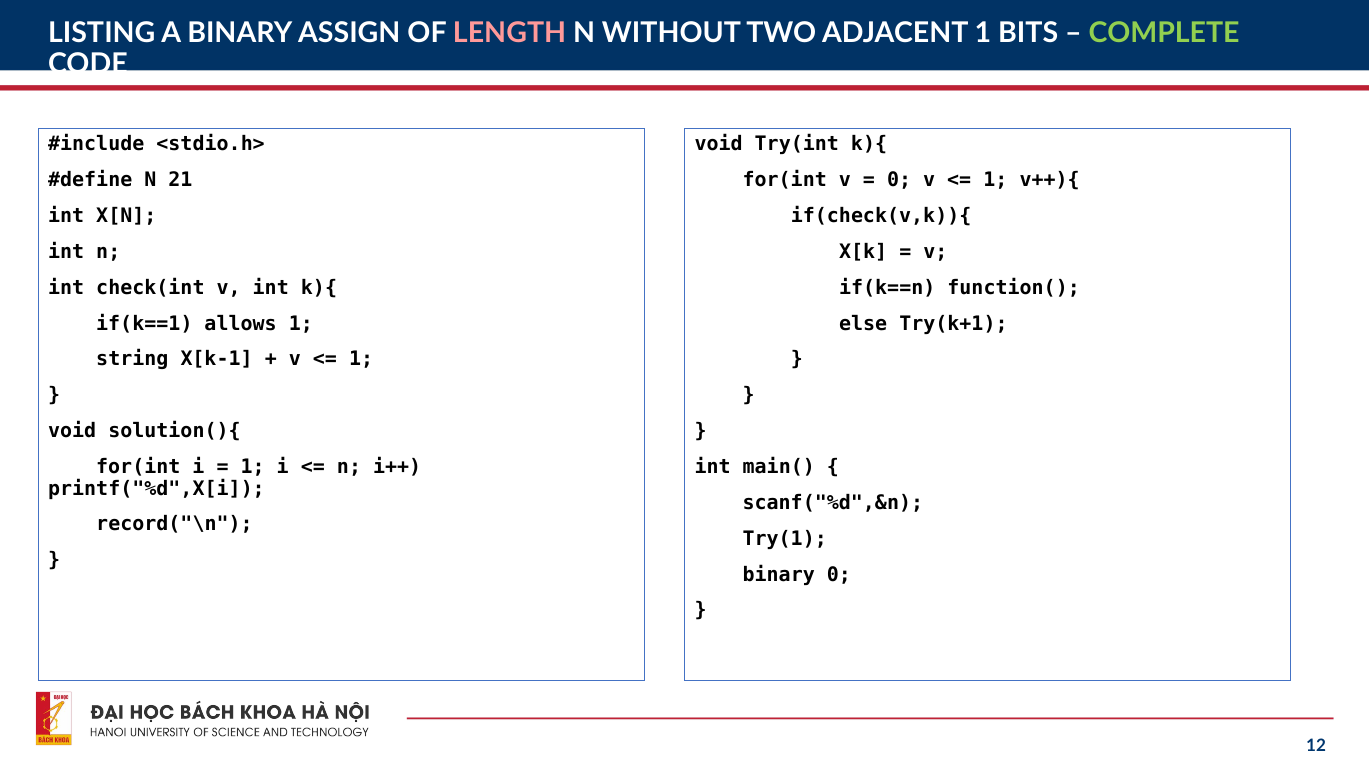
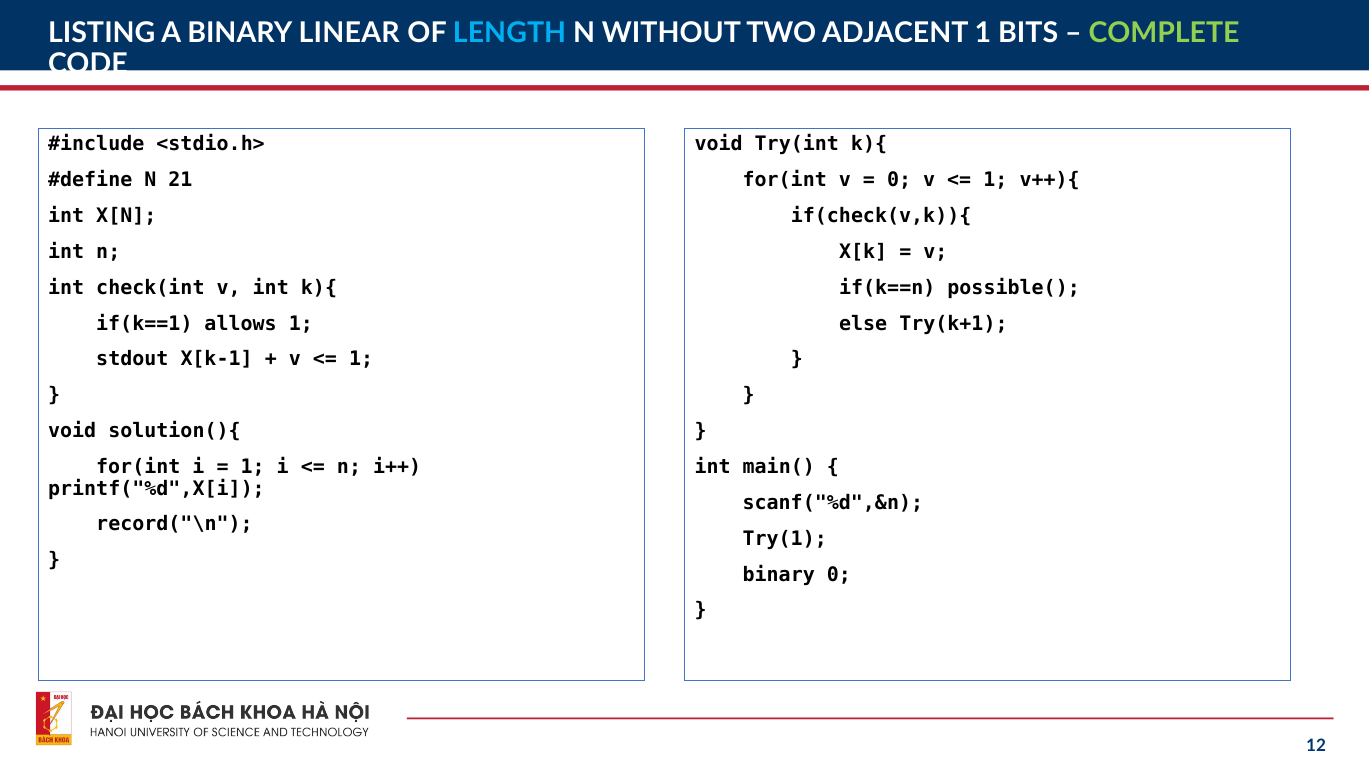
ASSIGN: ASSIGN -> LINEAR
LENGTH colour: pink -> light blue
function(: function( -> possible(
string: string -> stdout
